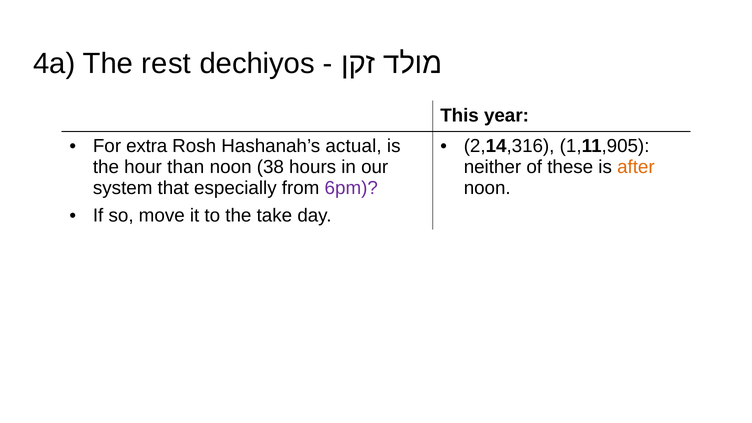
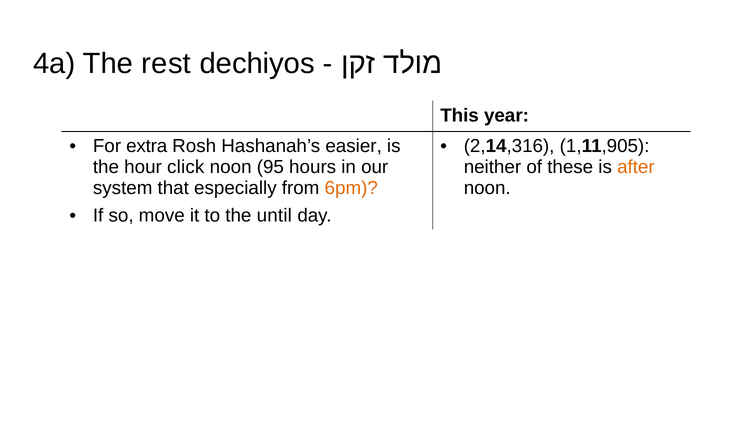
actual: actual -> easier
than: than -> click
38: 38 -> 95
6pm colour: purple -> orange
take: take -> until
